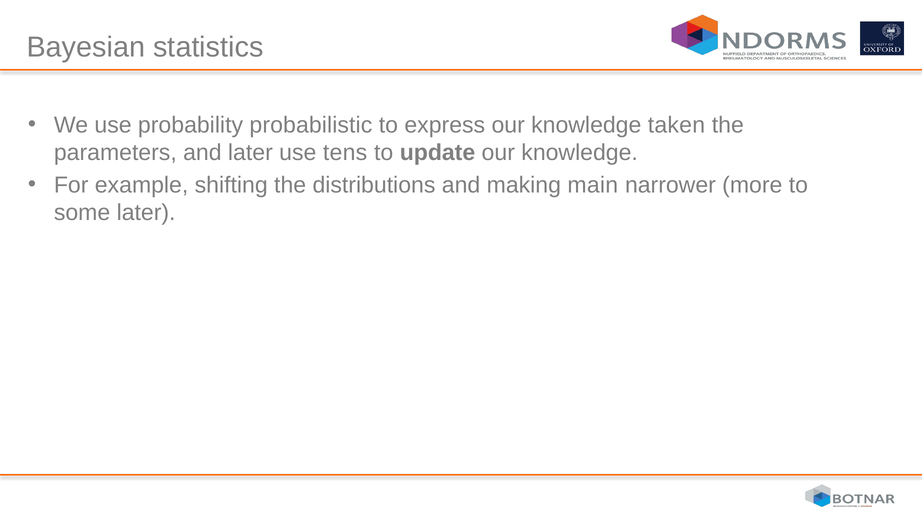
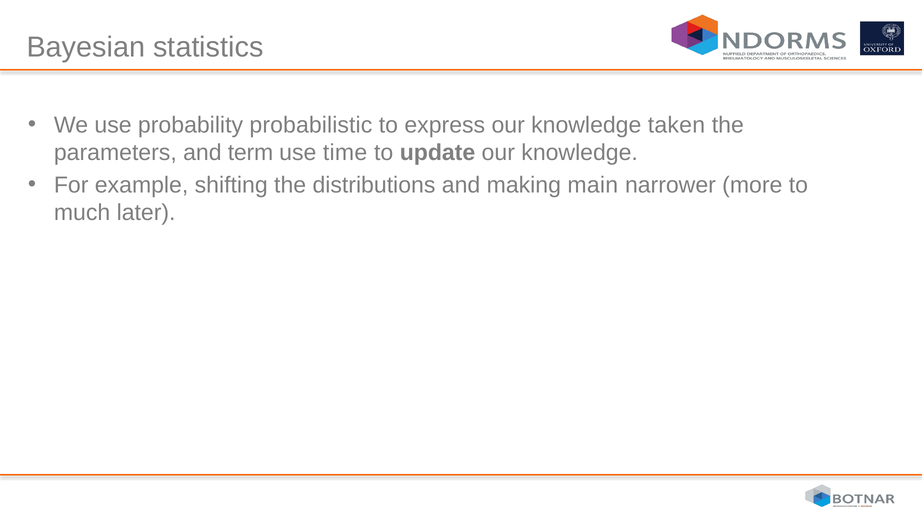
and later: later -> term
tens: tens -> time
some: some -> much
